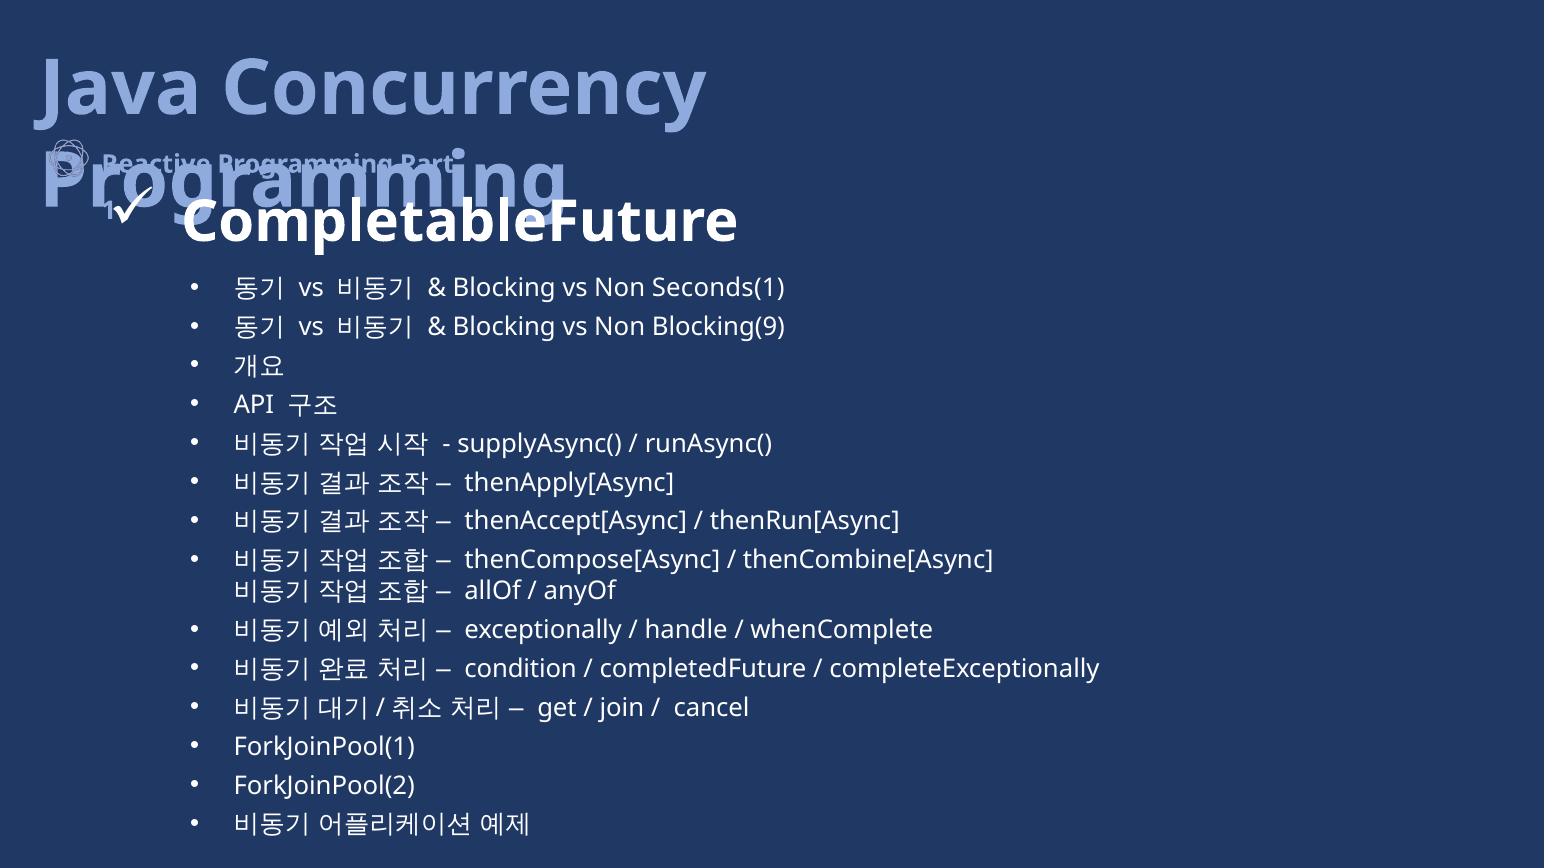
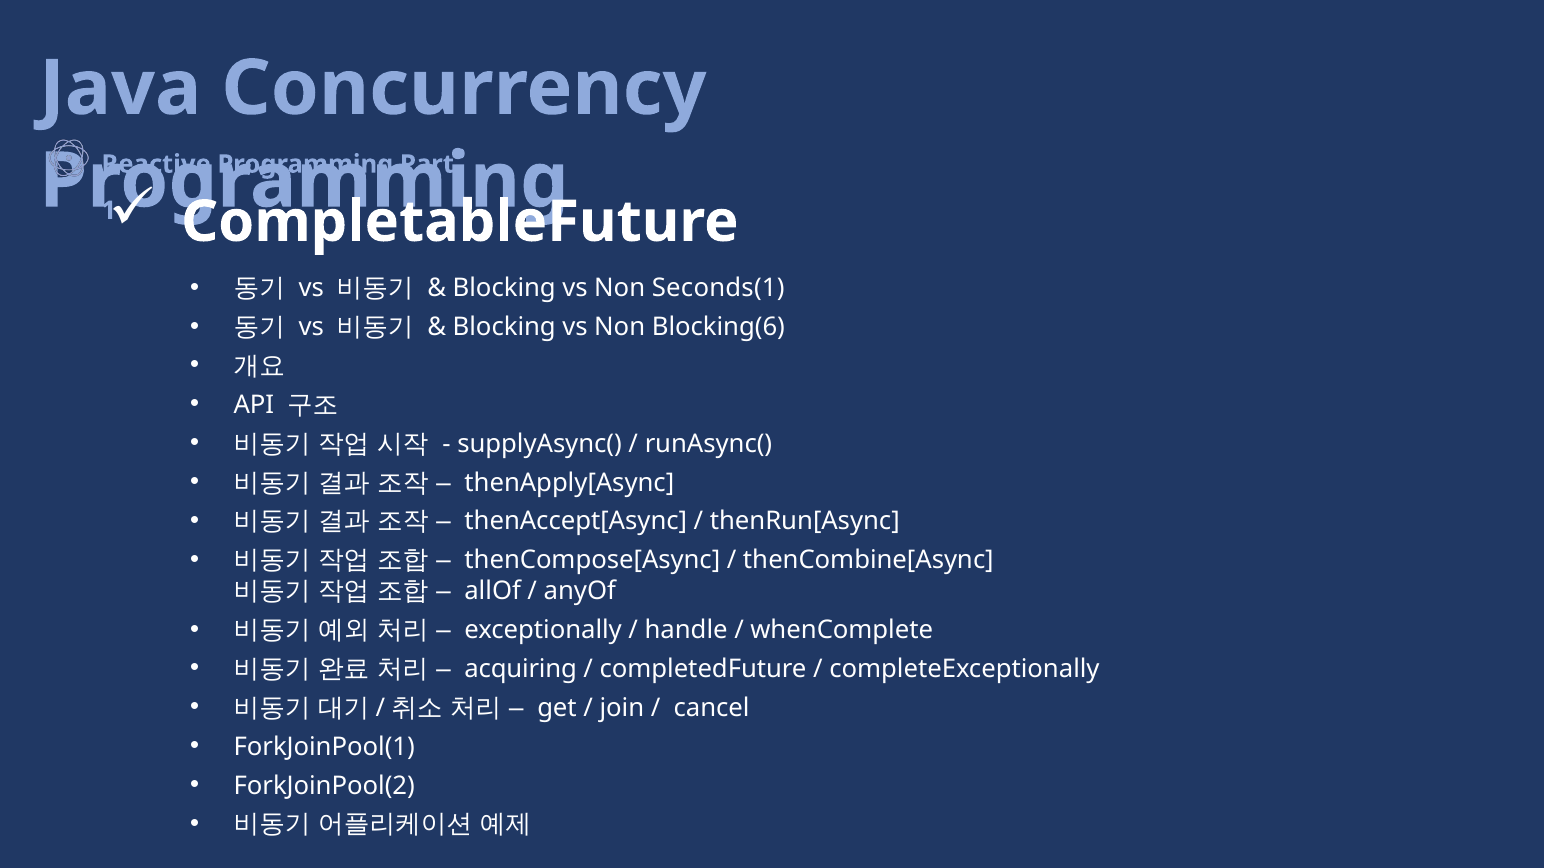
Blocking(9: Blocking(9 -> Blocking(6
condition: condition -> acquiring
